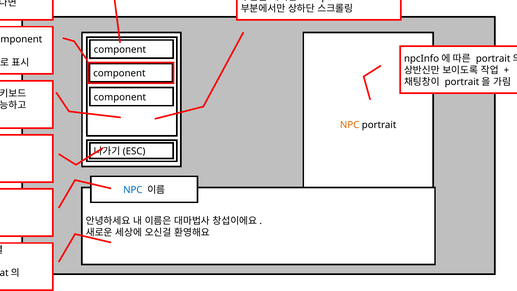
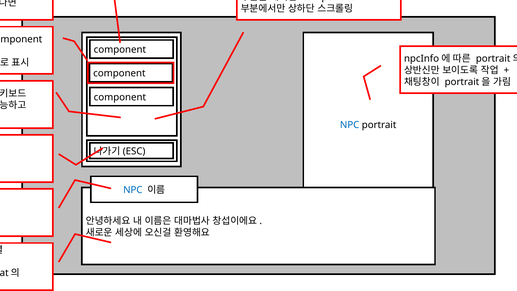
NPC at (350, 125) colour: orange -> blue
